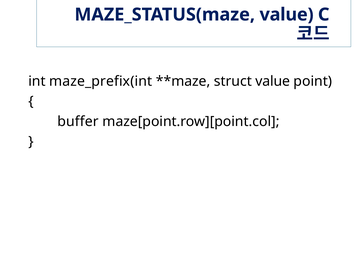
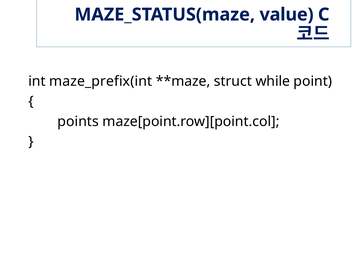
struct value: value -> while
buffer: buffer -> points
